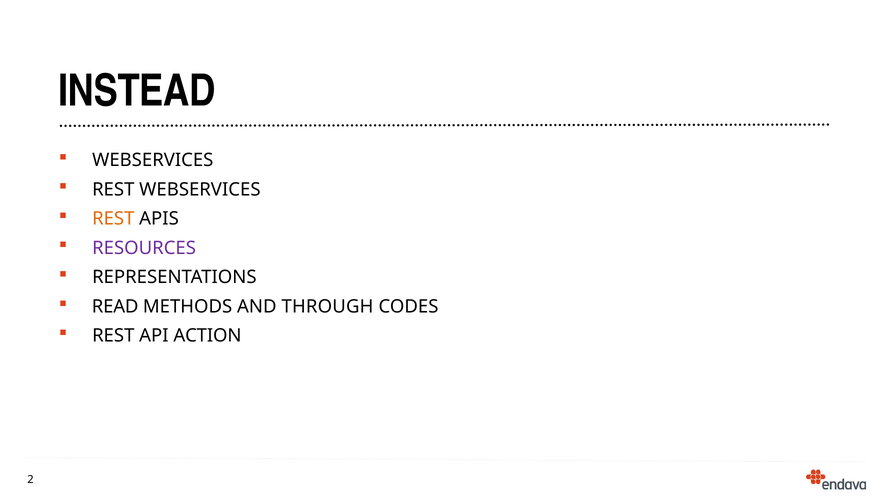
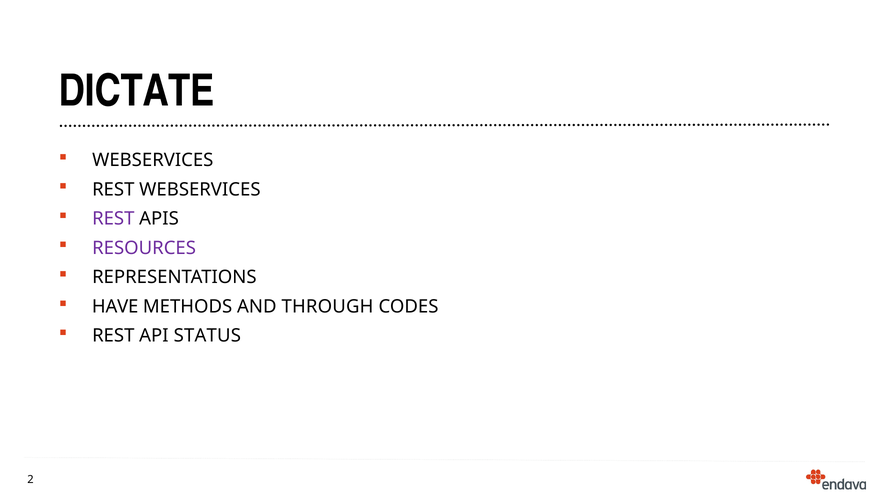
INSTEAD: INSTEAD -> DICTATE
REST at (113, 219) colour: orange -> purple
READ: READ -> HAVE
ACTION: ACTION -> STATUS
